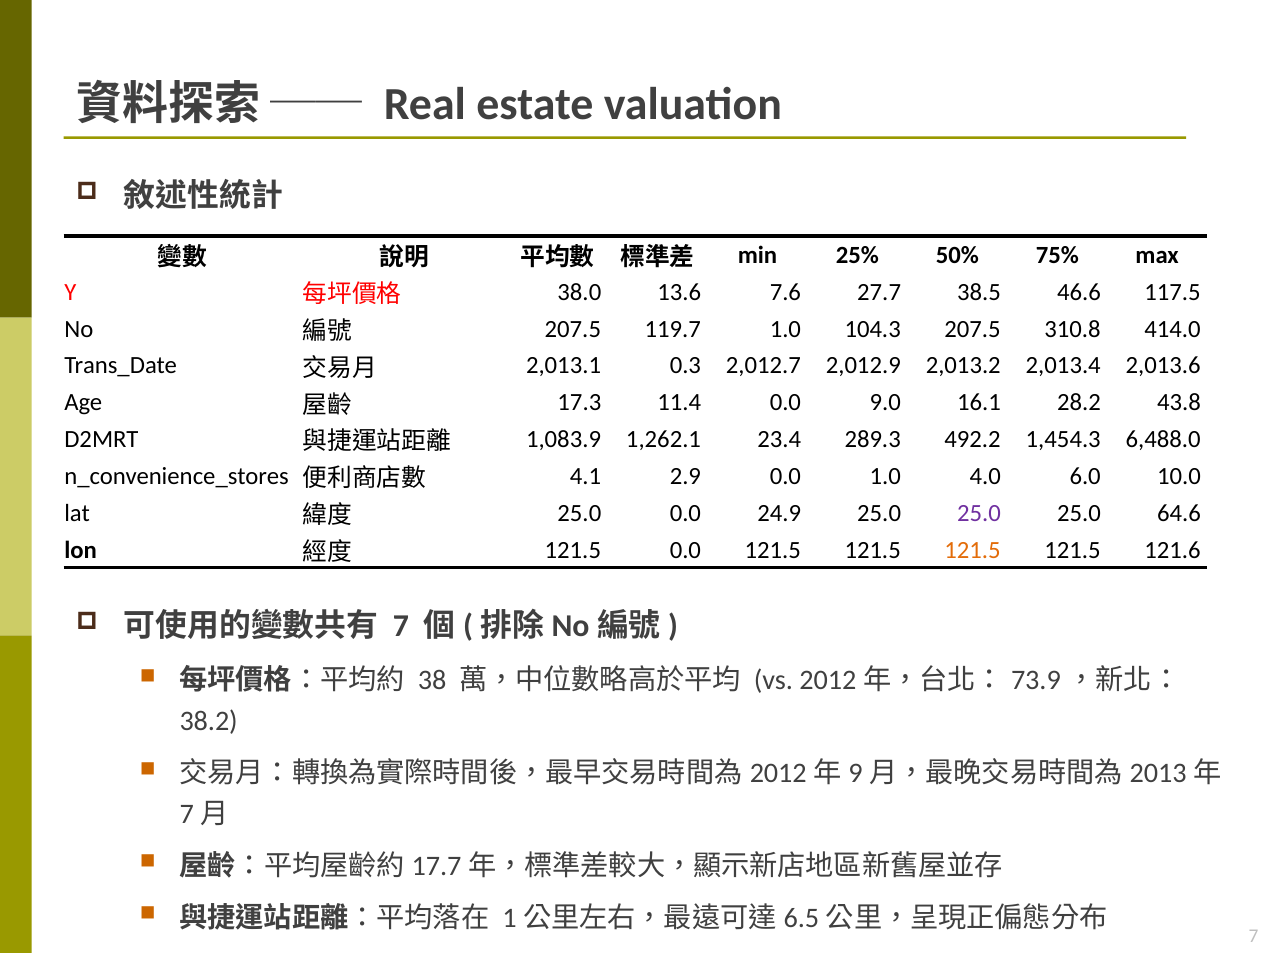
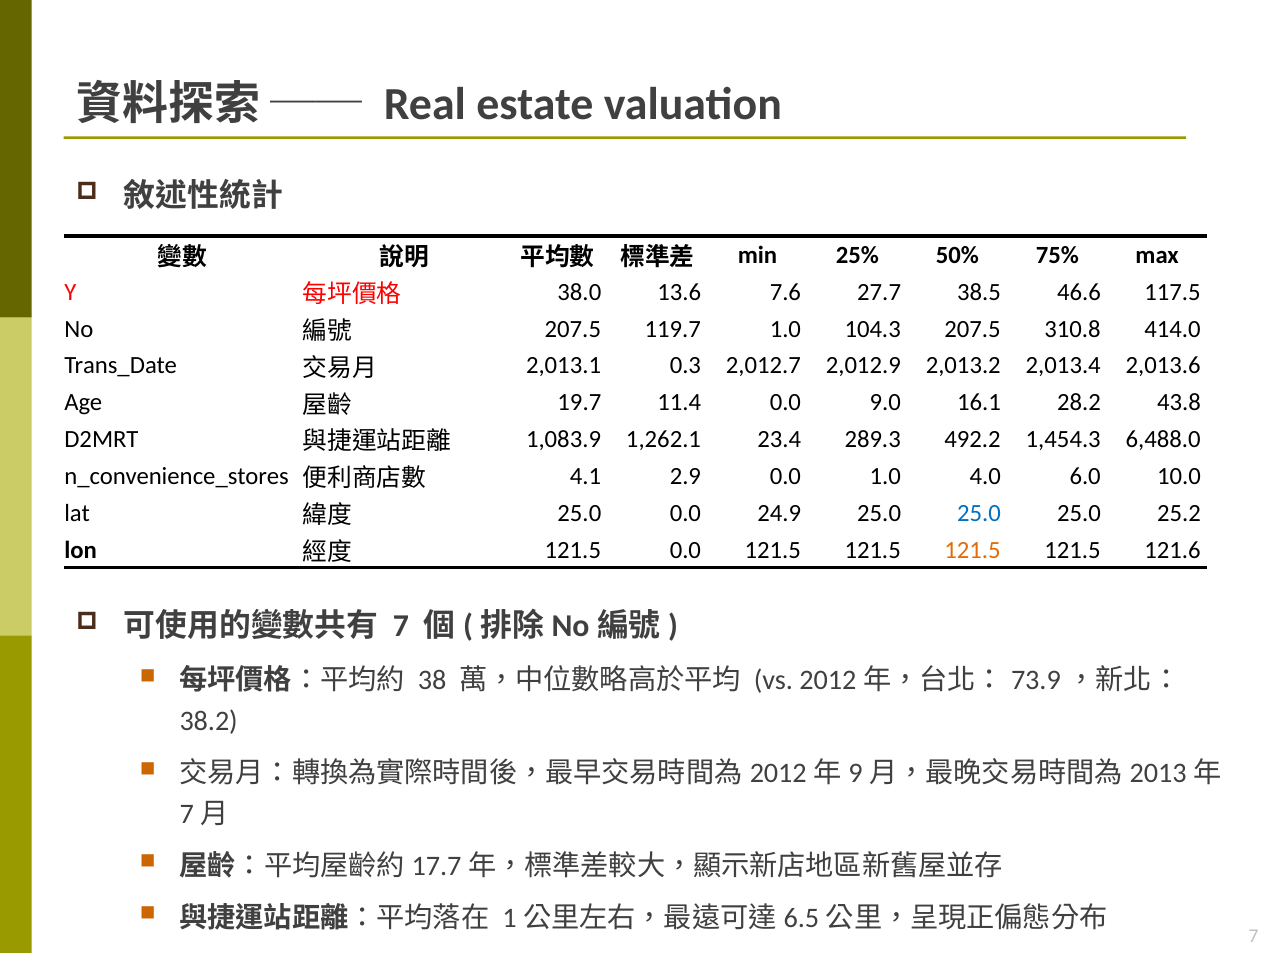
17.3: 17.3 -> 19.7
25.0 at (979, 513) colour: purple -> blue
64.6: 64.6 -> 25.2
